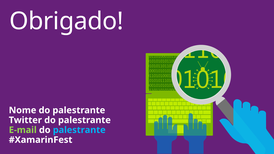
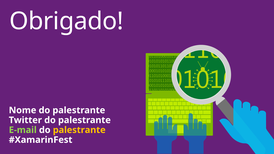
palestrante at (79, 130) colour: light blue -> yellow
